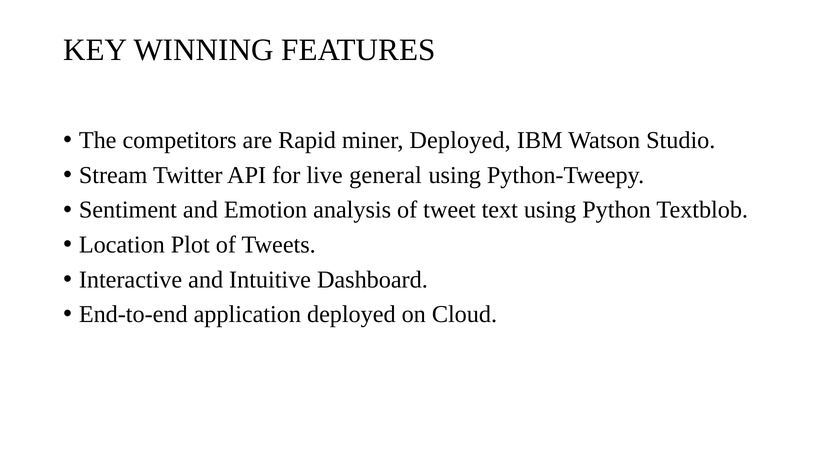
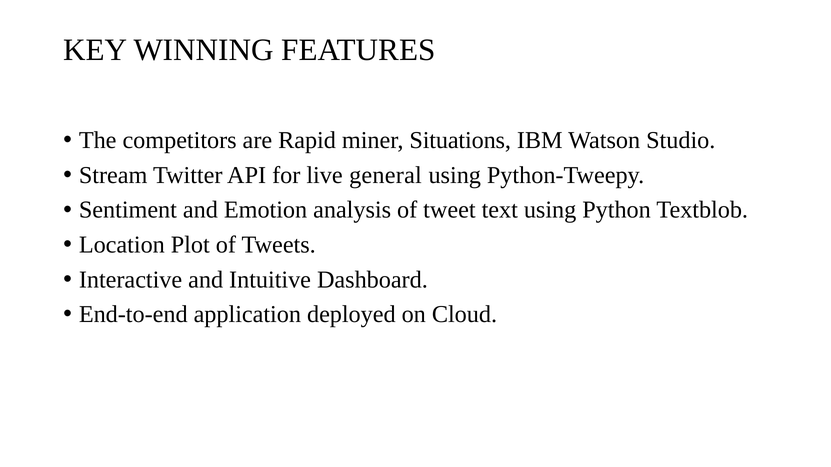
miner Deployed: Deployed -> Situations
